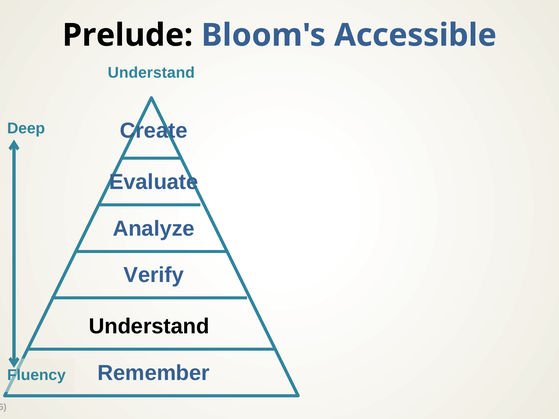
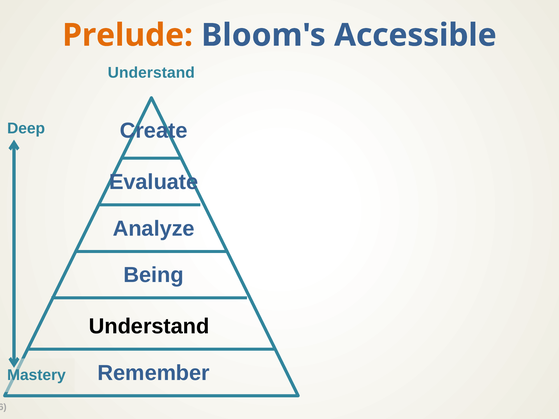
Prelude colour: black -> orange
Verify: Verify -> Being
Fluency: Fluency -> Mastery
